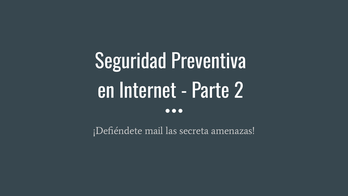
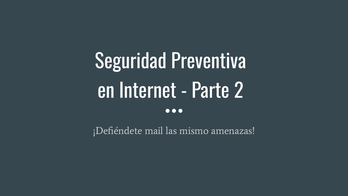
secreta: secreta -> mismo
